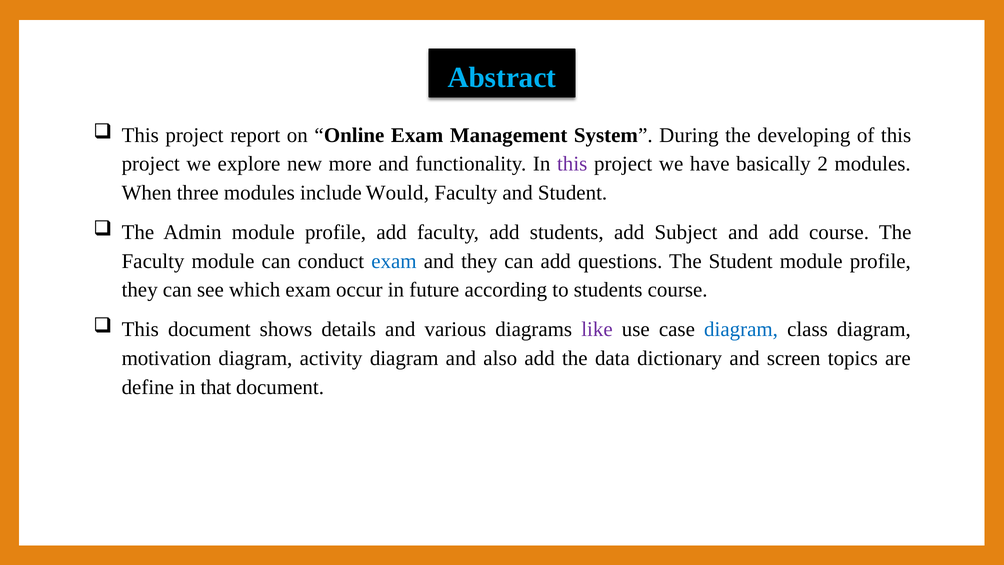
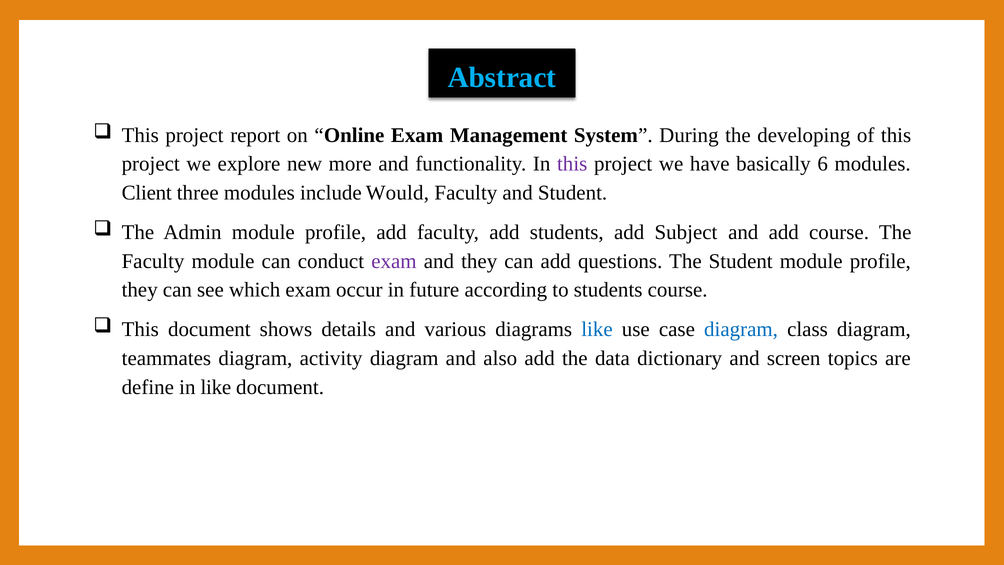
2: 2 -> 6
When: When -> Client
exam at (394, 261) colour: blue -> purple
like at (597, 329) colour: purple -> blue
motivation: motivation -> teammates
in that: that -> like
